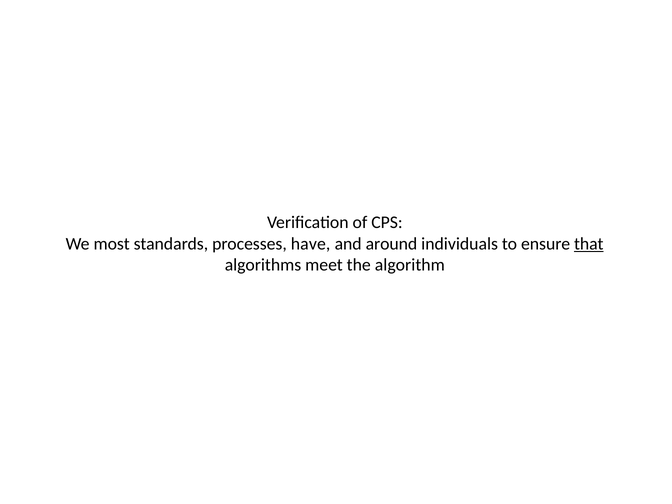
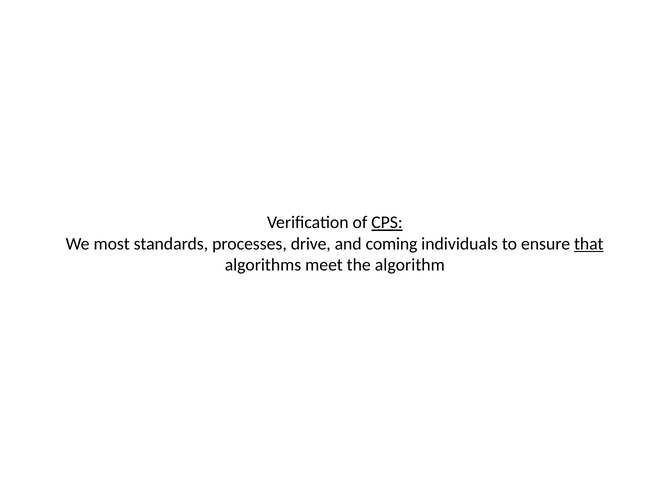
CPS underline: none -> present
have: have -> drive
around: around -> coming
